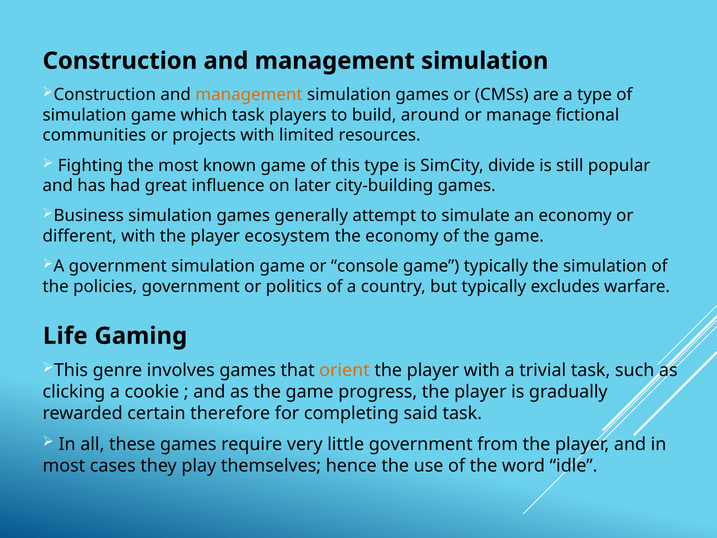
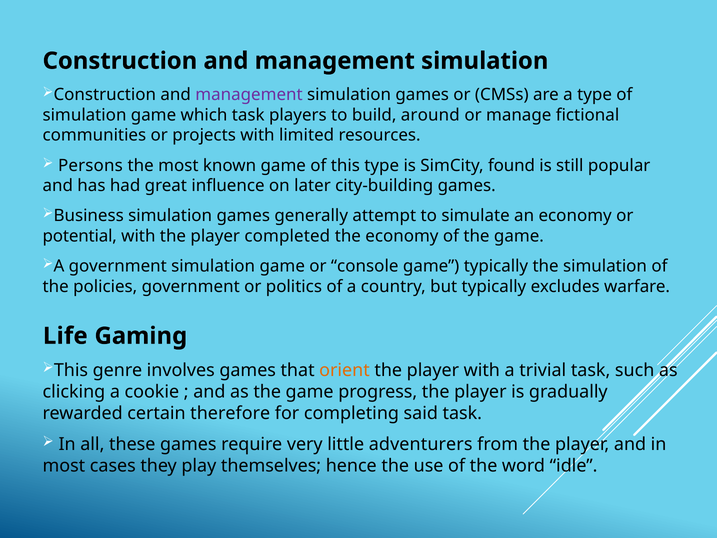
management at (249, 95) colour: orange -> purple
Fighting: Fighting -> Persons
divide: divide -> found
different: different -> potential
ecosystem: ecosystem -> completed
little government: government -> adventurers
